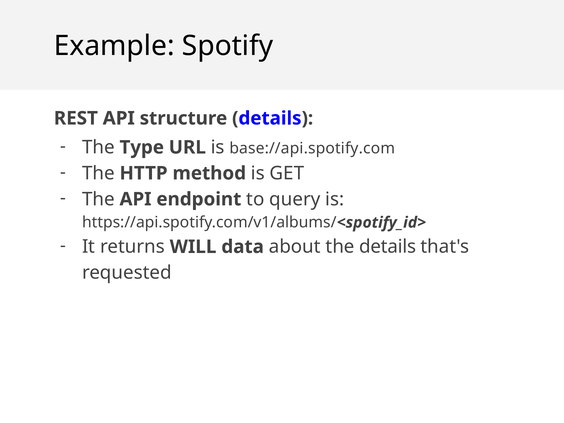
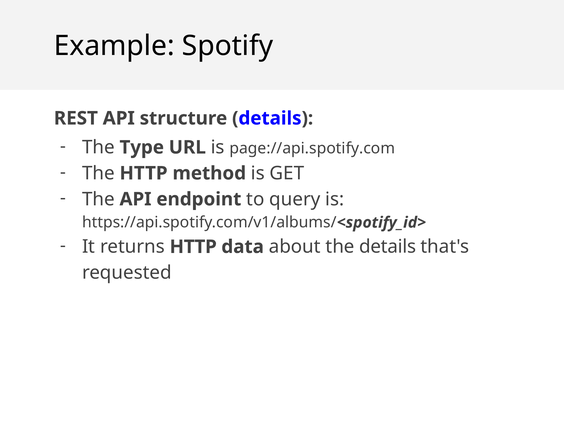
base://api.spotify.com: base://api.spotify.com -> page://api.spotify.com
returns WILL: WILL -> HTTP
